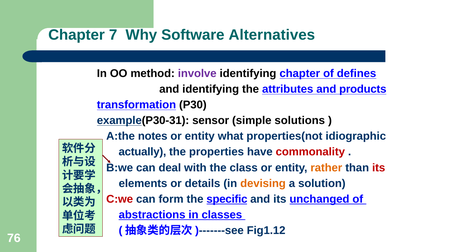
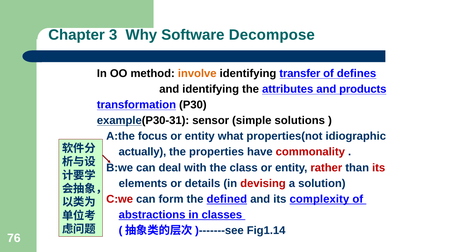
7: 7 -> 3
Alternatives: Alternatives -> Decompose
involve colour: purple -> orange
identifying chapter: chapter -> transfer
notes: notes -> focus
rather colour: orange -> red
devising colour: orange -> red
specific: specific -> defined
unchanged: unchanged -> complexity
Fig1.12: Fig1.12 -> Fig1.14
